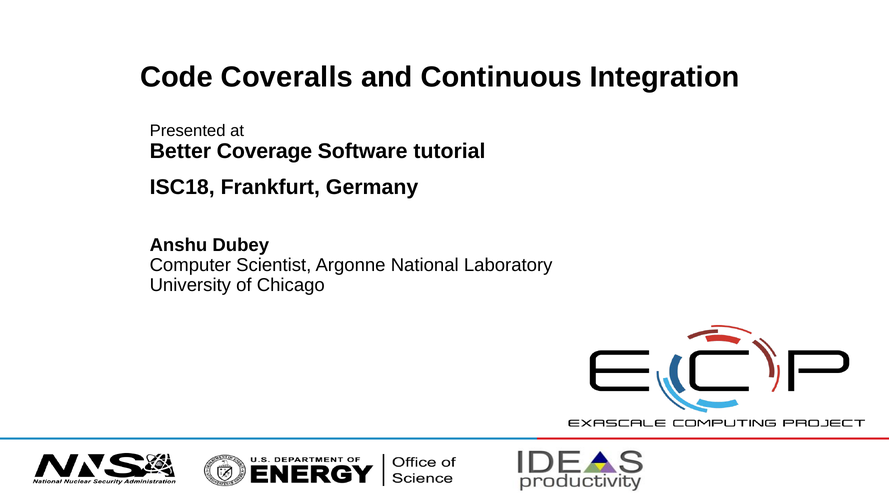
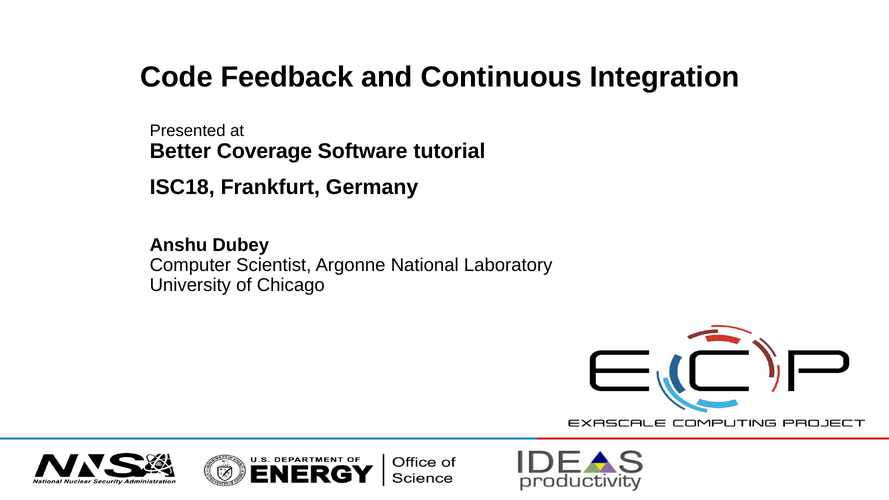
Coveralls: Coveralls -> Feedback
